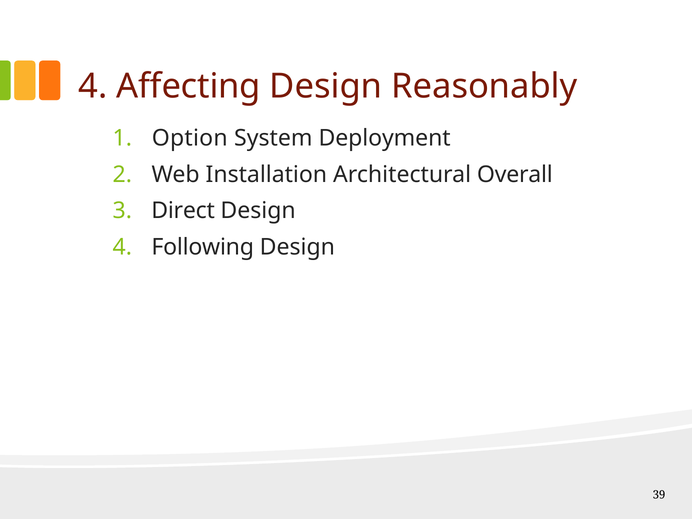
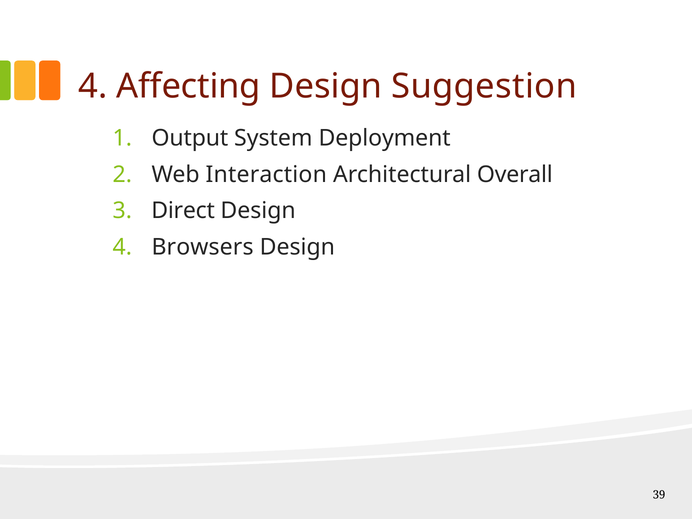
Reasonably: Reasonably -> Suggestion
Option: Option -> Output
Installation: Installation -> Interaction
Following: Following -> Browsers
